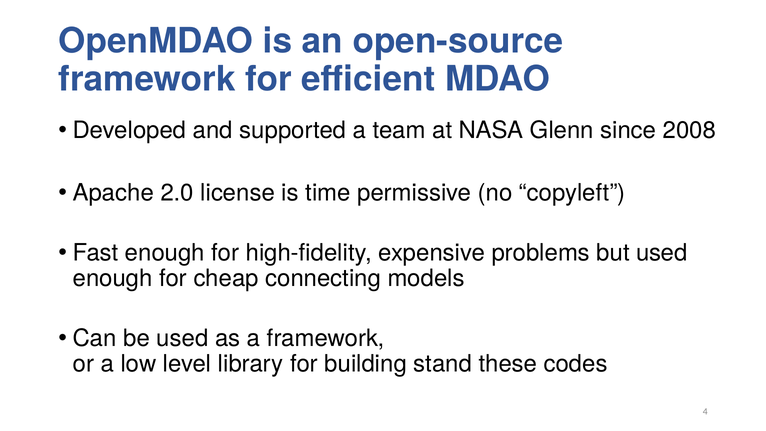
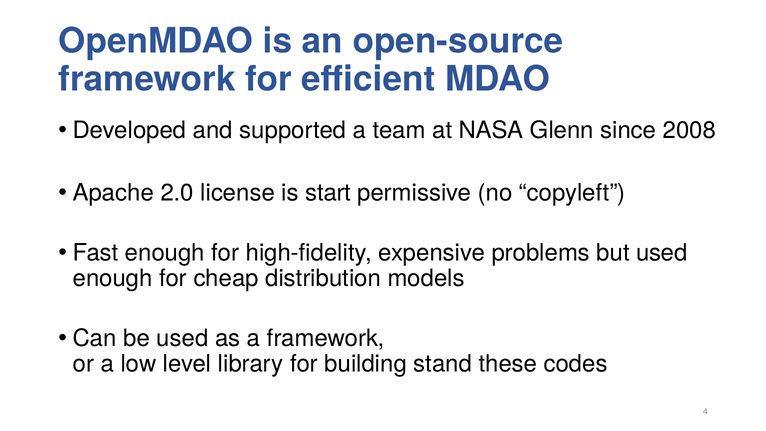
time: time -> start
connecting: connecting -> distribution
